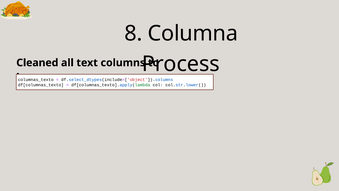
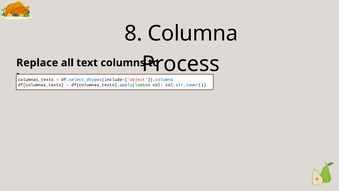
Cleaned: Cleaned -> Replace
